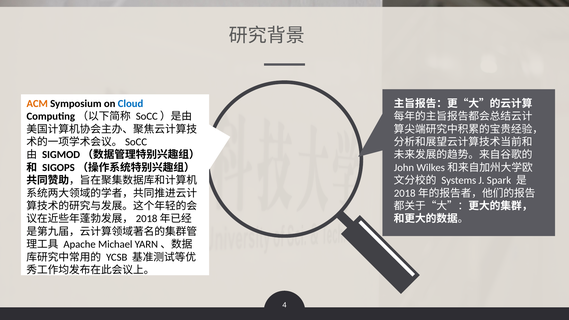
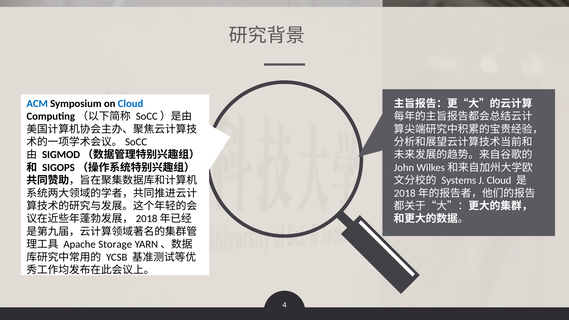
ACM colour: orange -> blue
J Spark: Spark -> Cloud
Michael: Michael -> Storage
